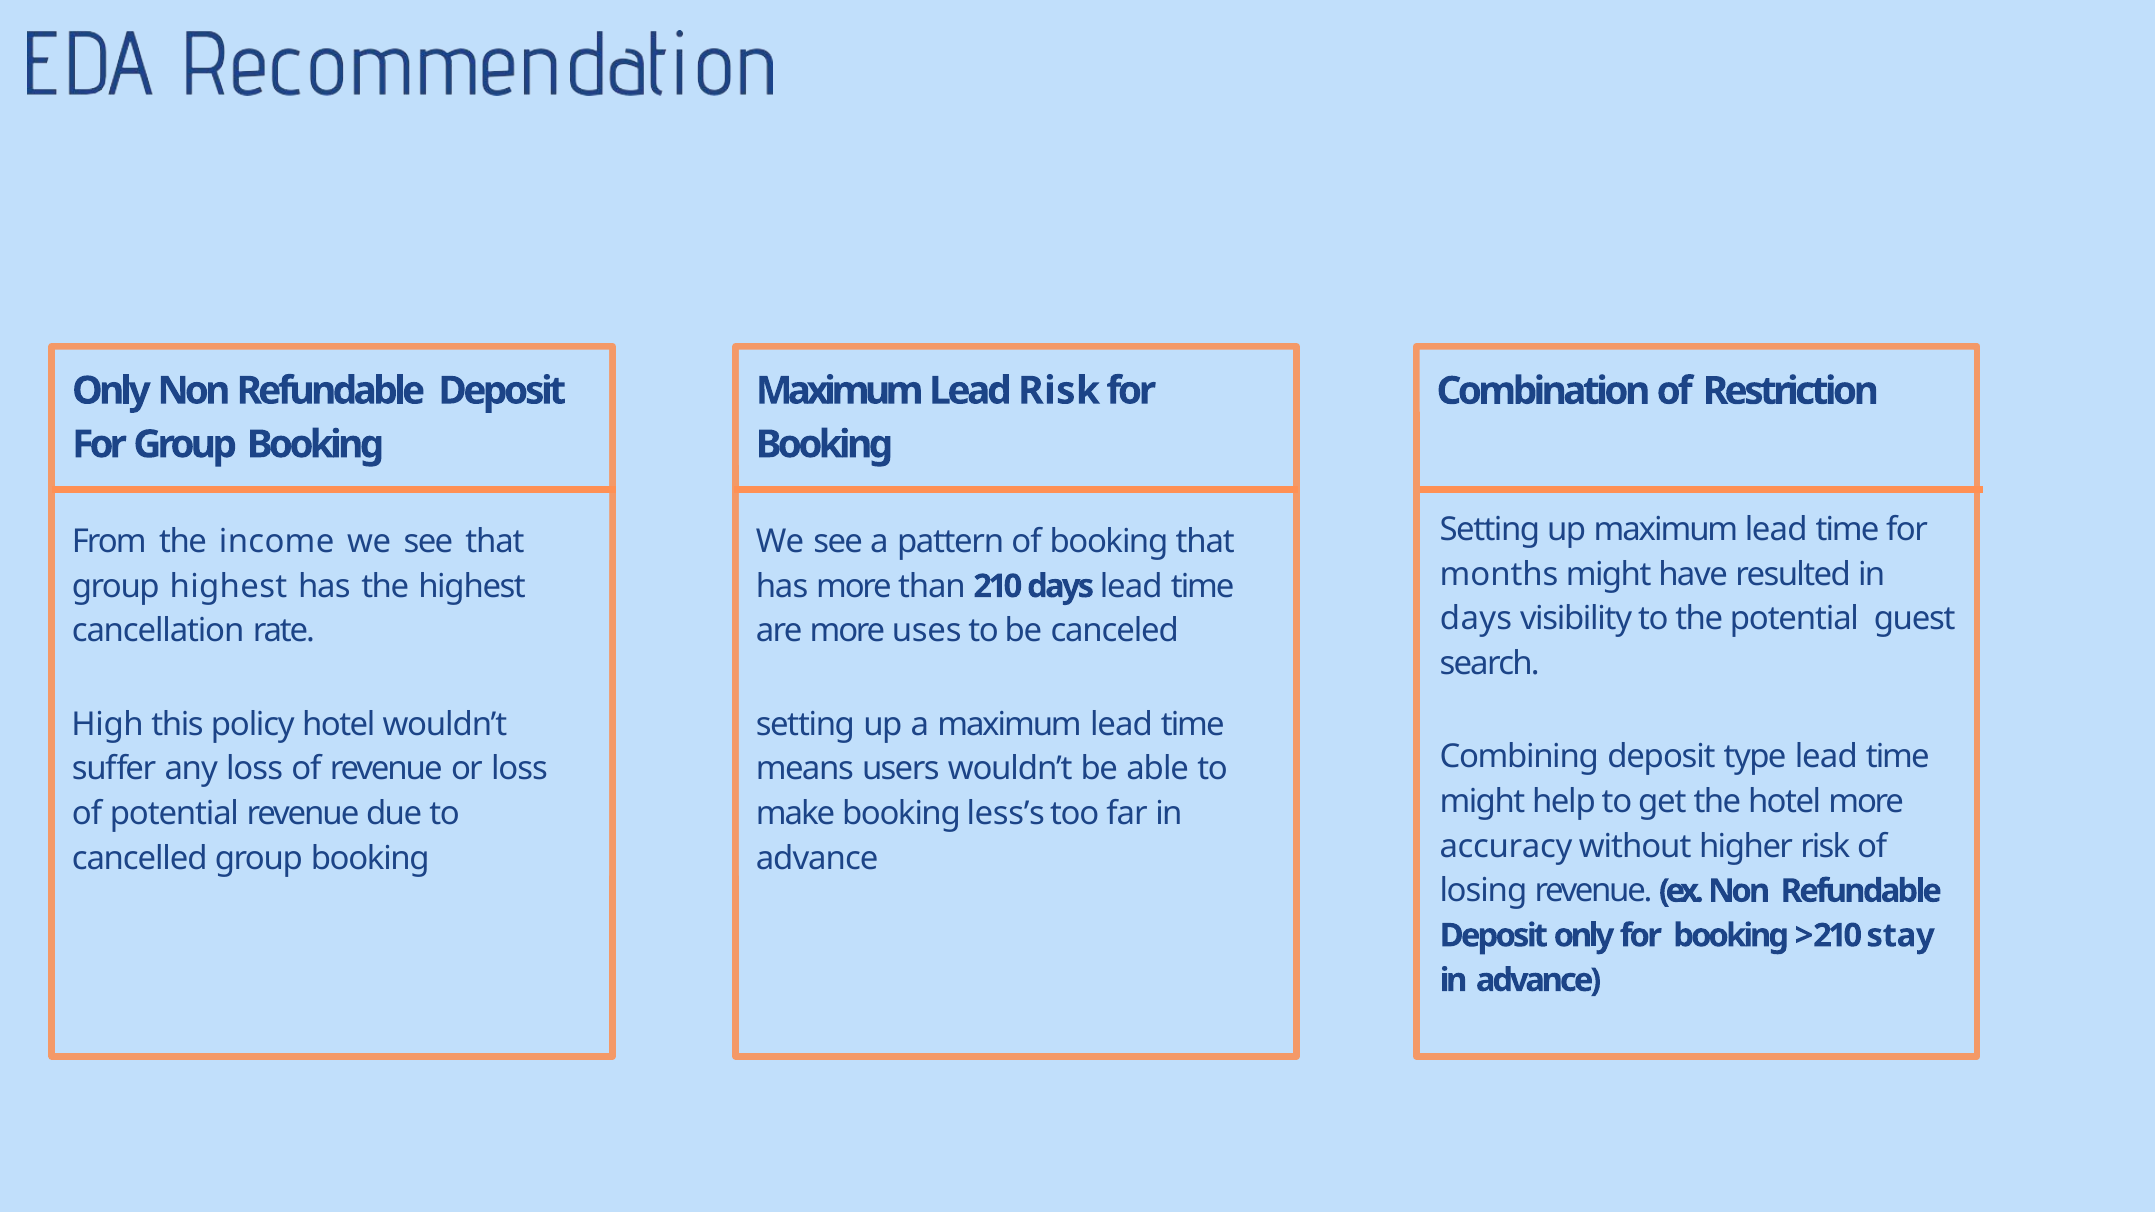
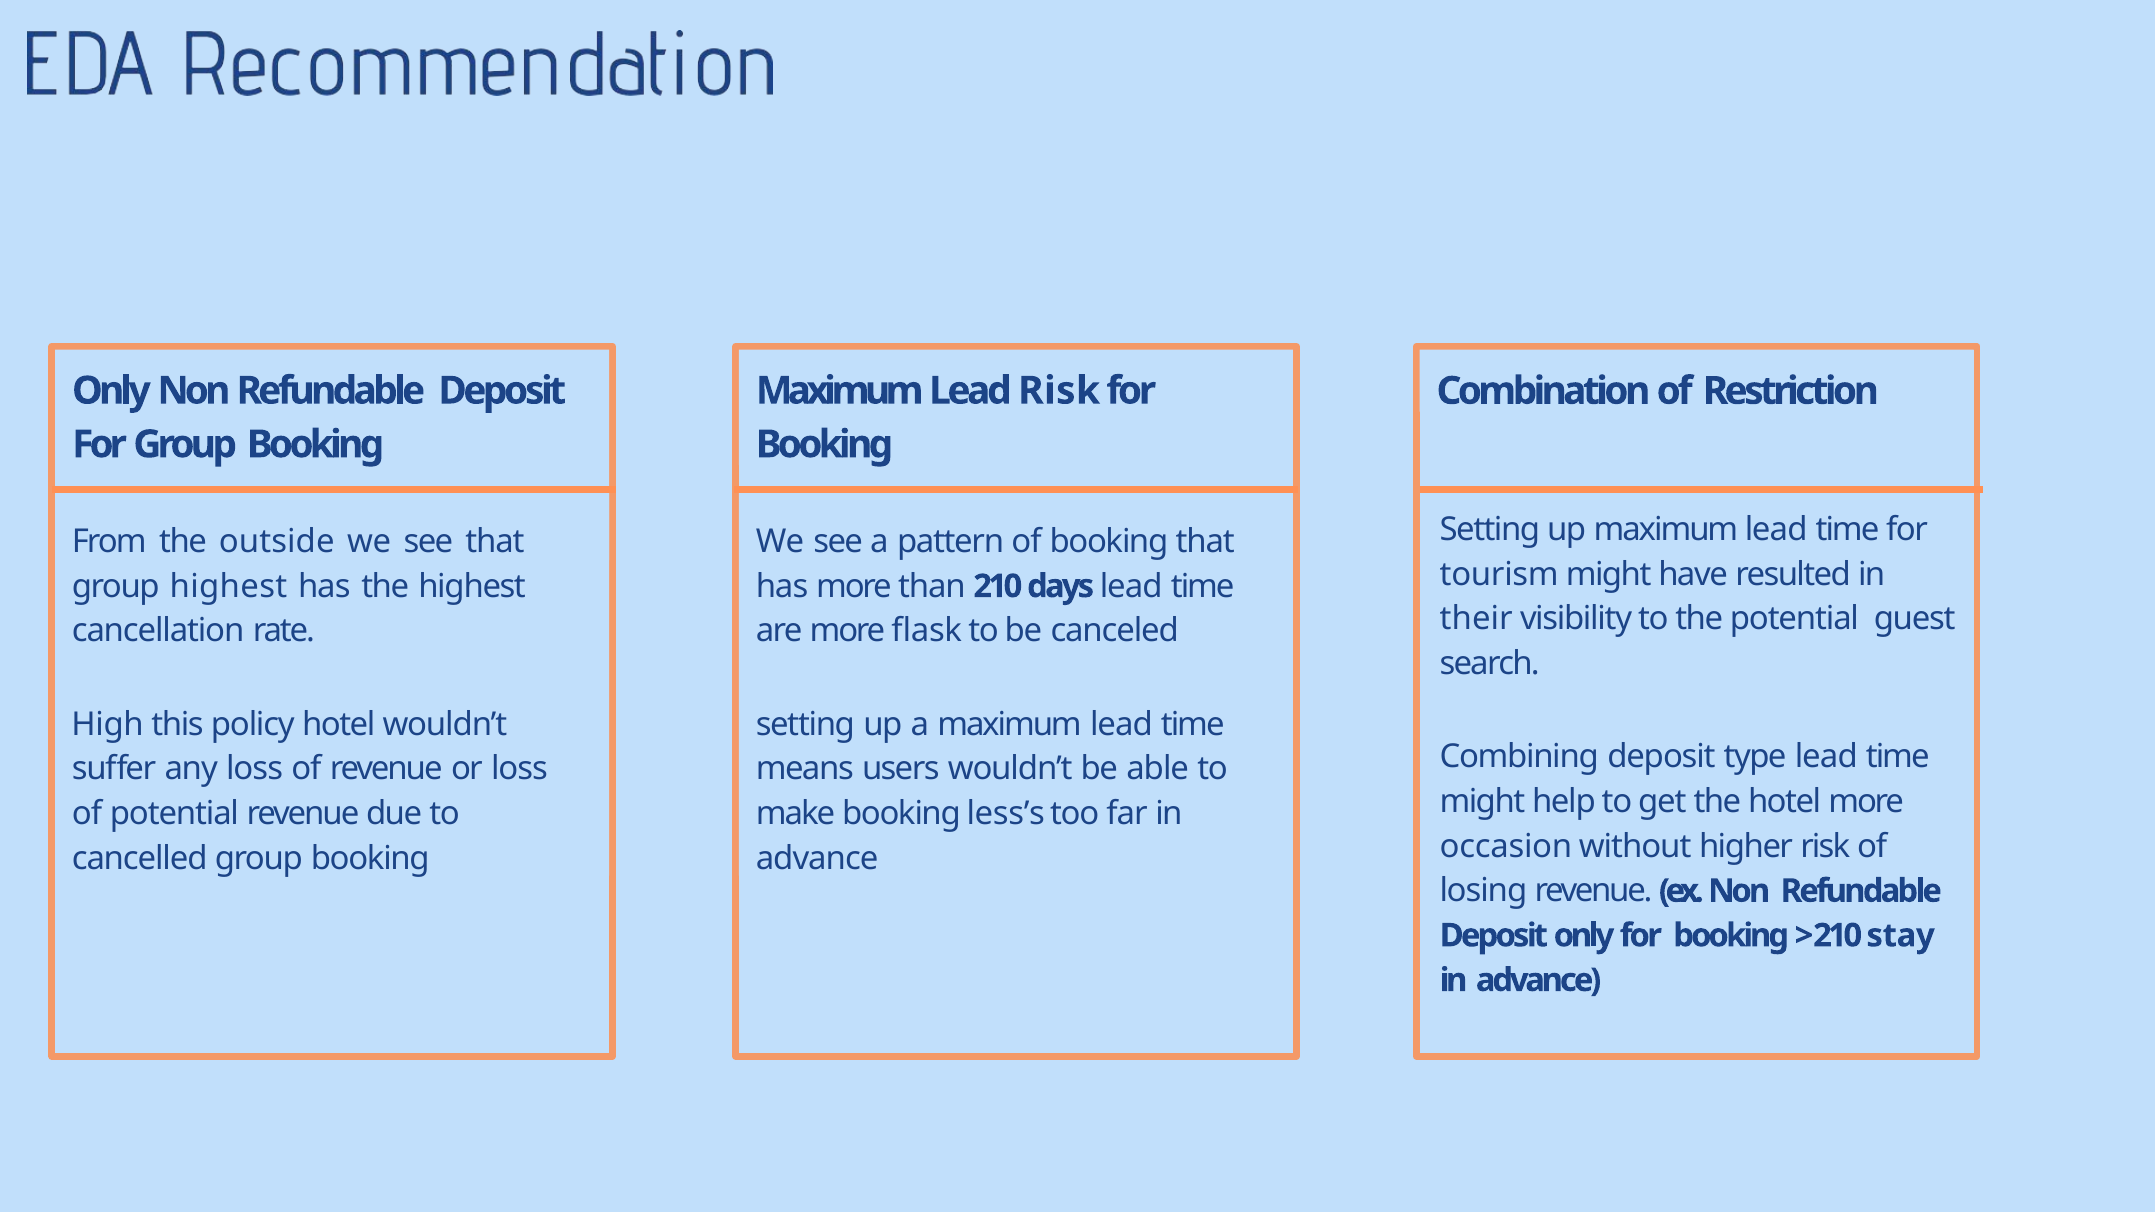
income: income -> outside
months: months -> tourism
days at (1476, 619): days -> their
uses: uses -> ﬂask
accuracy: accuracy -> occasion
